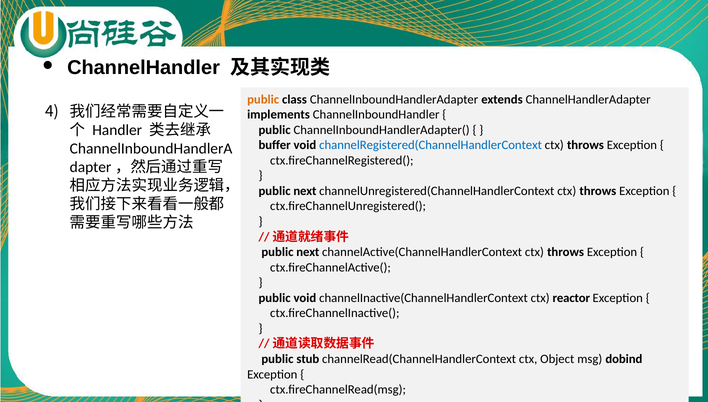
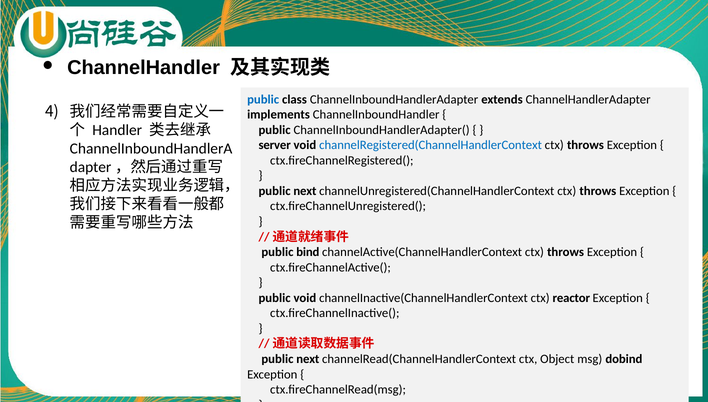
public at (263, 99) colour: orange -> blue
buffer: buffer -> server
next at (308, 252): next -> bind
stub at (308, 359): stub -> next
